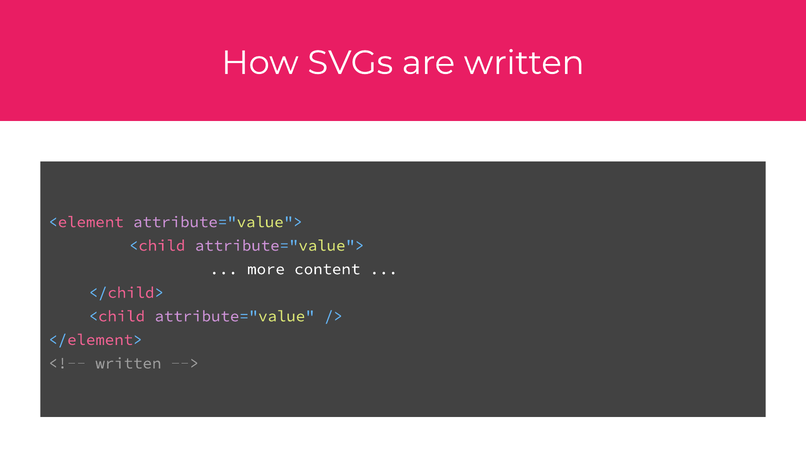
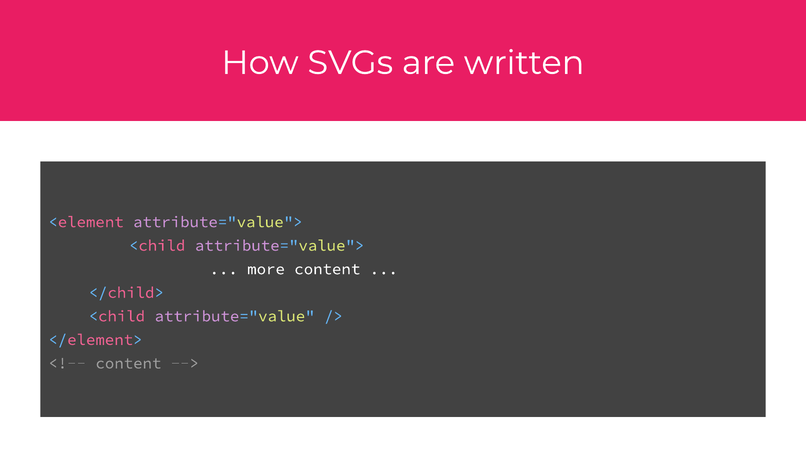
written at (128, 363): written -> content
